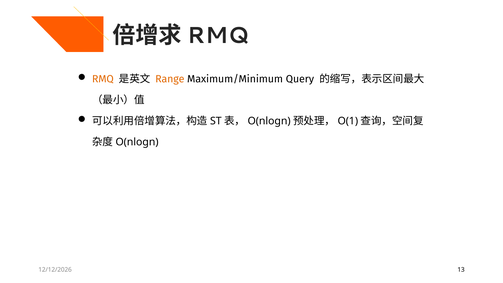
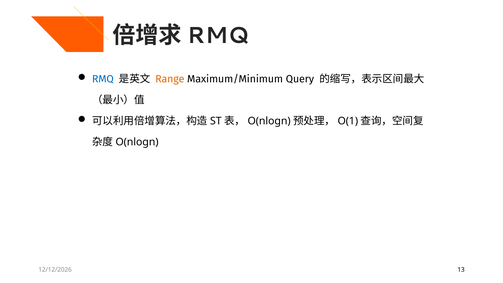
RMQ colour: orange -> blue
